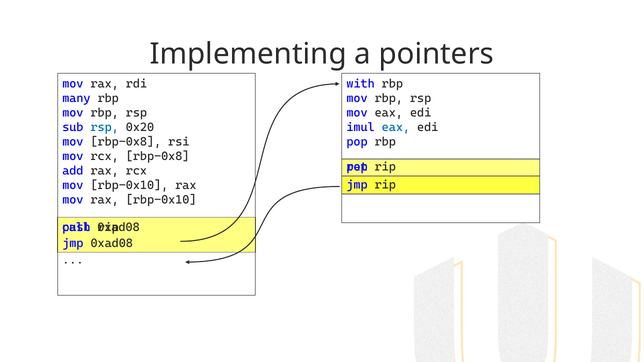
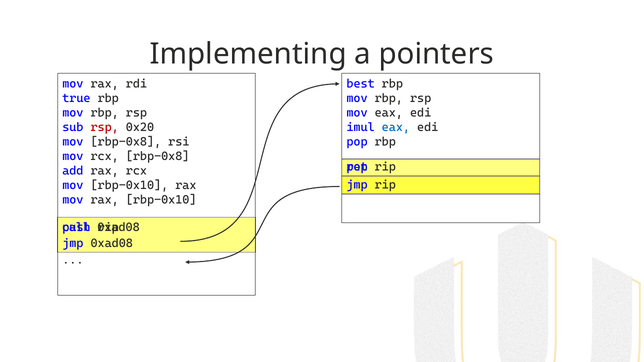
with: with -> best
many: many -> true
rsp at (105, 127) colour: blue -> red
